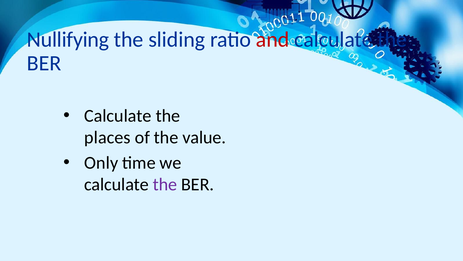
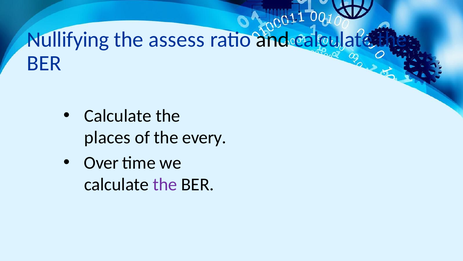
sliding: sliding -> assess
and colour: red -> black
value: value -> every
Only: Only -> Over
